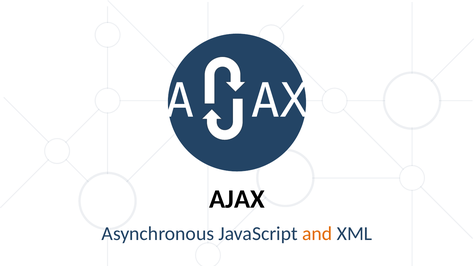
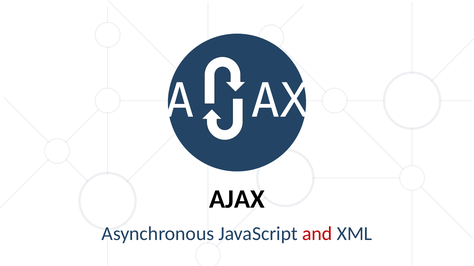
and colour: orange -> red
